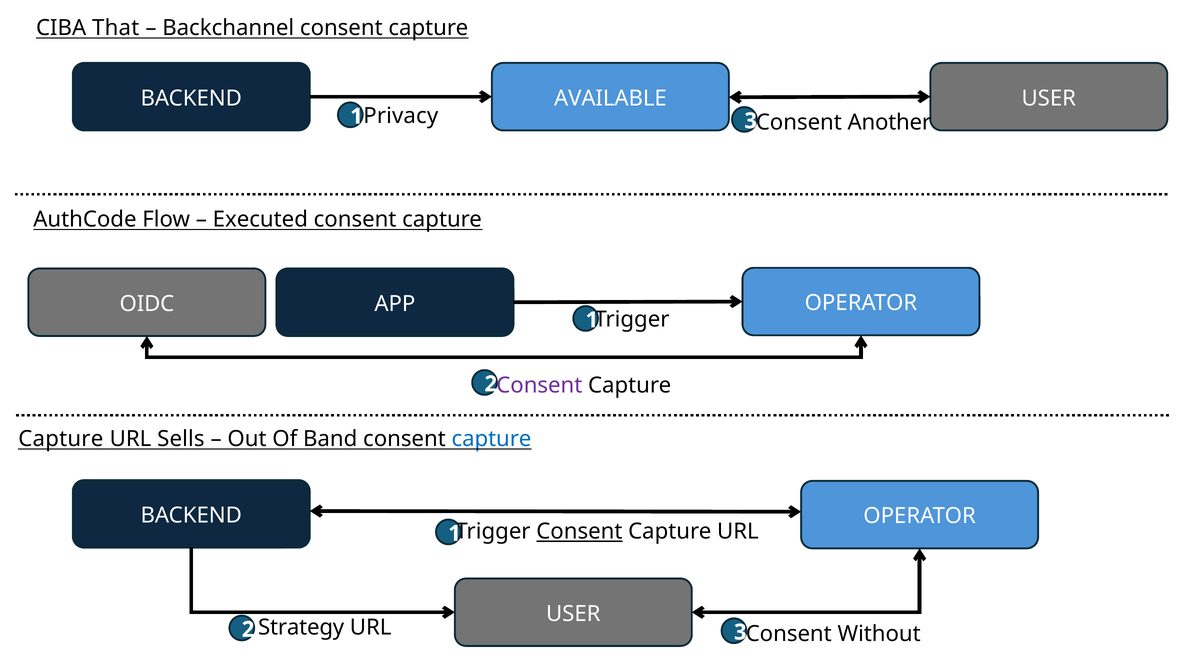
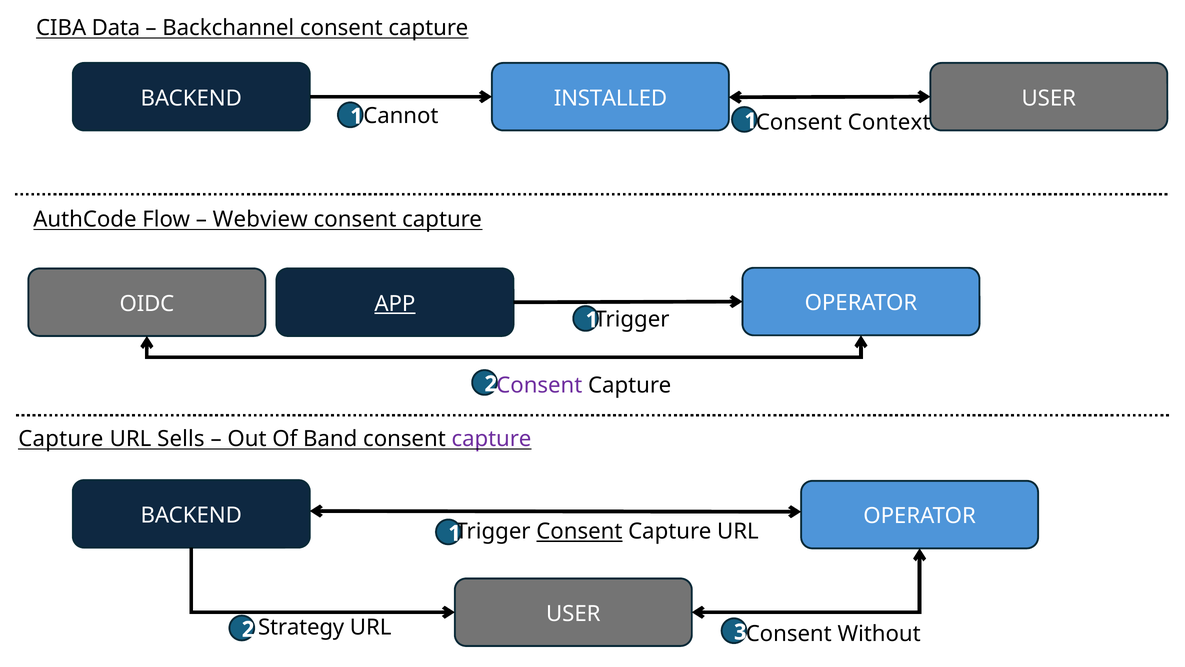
That: That -> Data
AVAILABLE: AVAILABLE -> INSTALLED
Privacy: Privacy -> Cannot
Another: Another -> Context
3 at (751, 121): 3 -> 1
Executed: Executed -> Webview
APP underline: none -> present
capture at (491, 439) colour: blue -> purple
